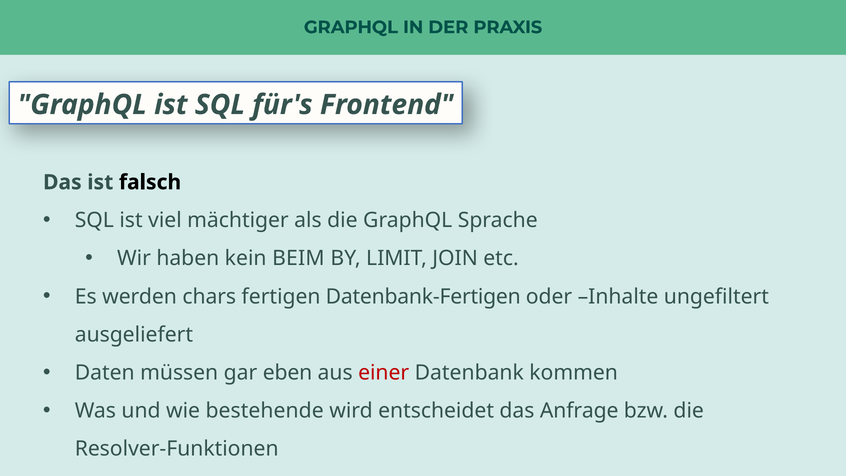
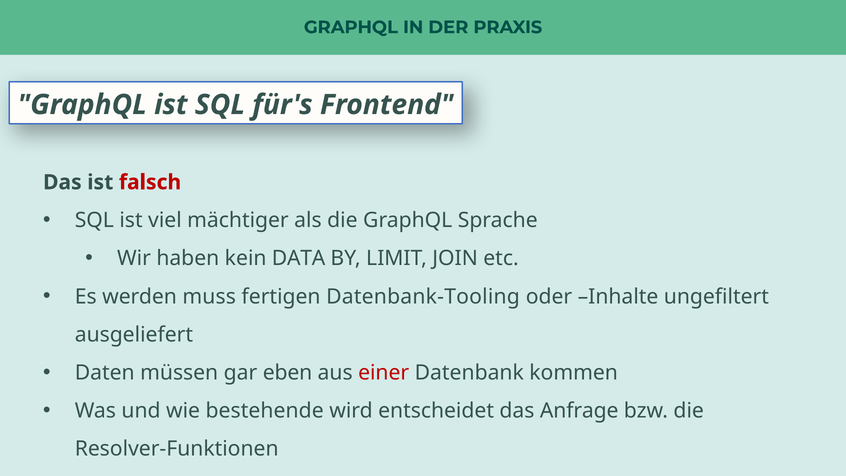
falsch colour: black -> red
BEIM: BEIM -> DATA
chars: chars -> muss
Datenbank-Fertigen: Datenbank-Fertigen -> Datenbank-Tooling
